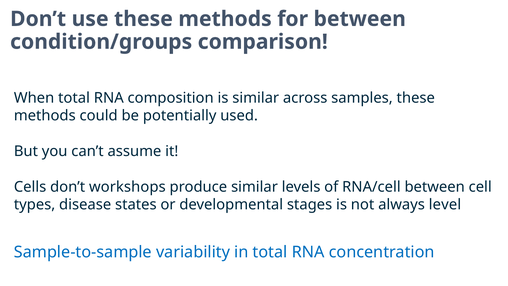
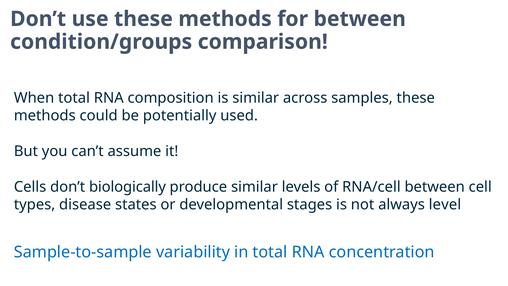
workshops: workshops -> biologically
